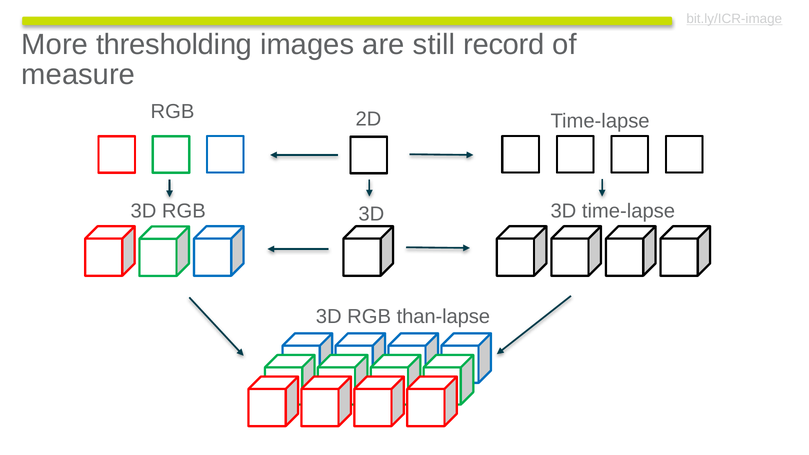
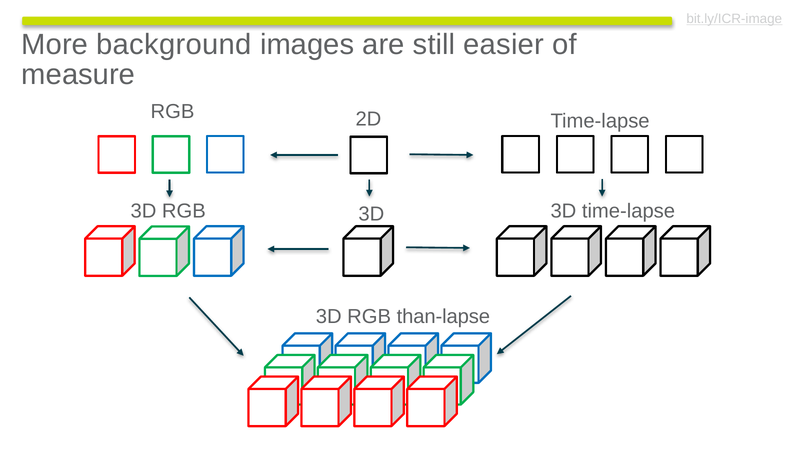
thresholding: thresholding -> background
record: record -> easier
